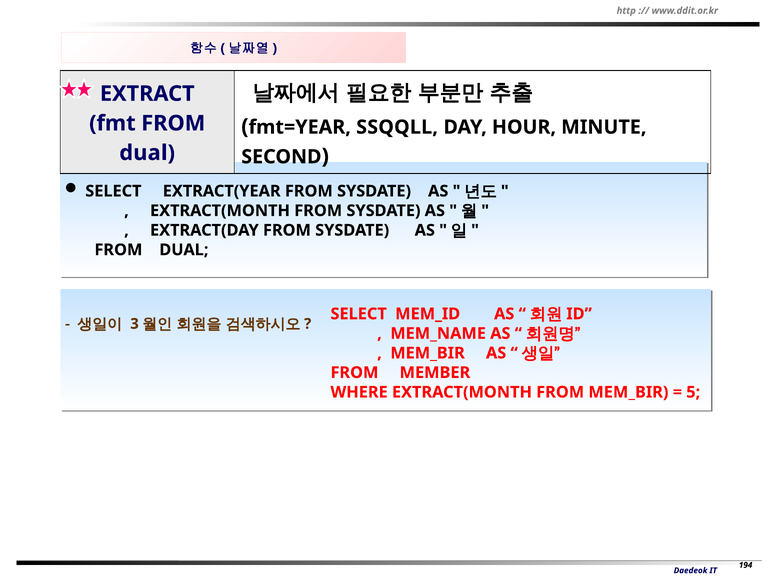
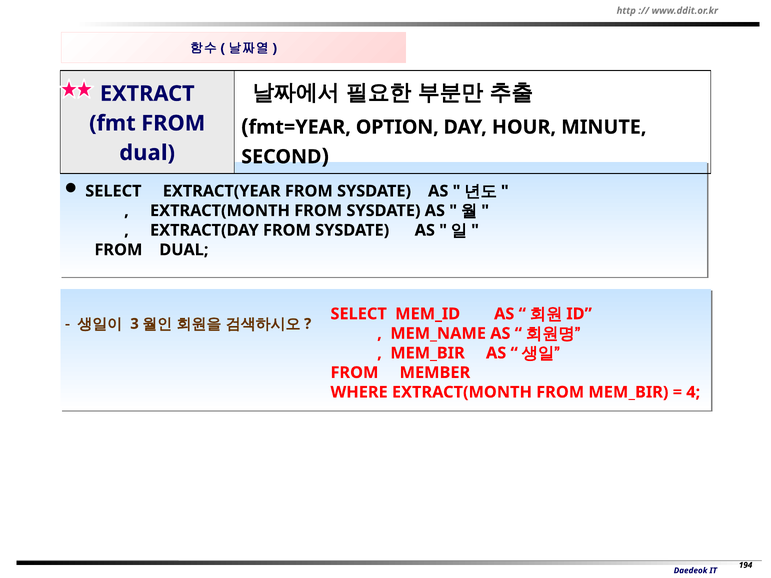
SSQQLL: SSQQLL -> OPTION
5: 5 -> 4
